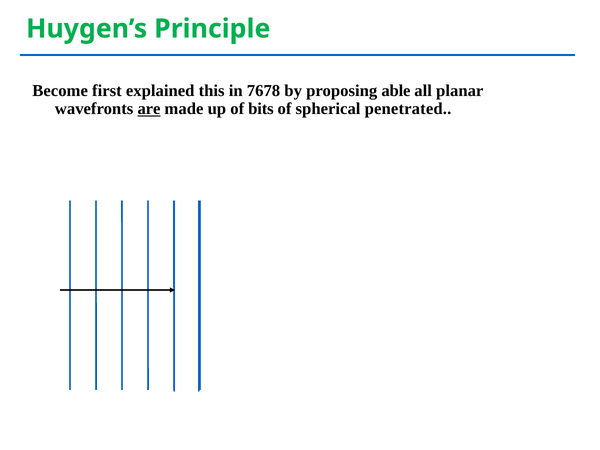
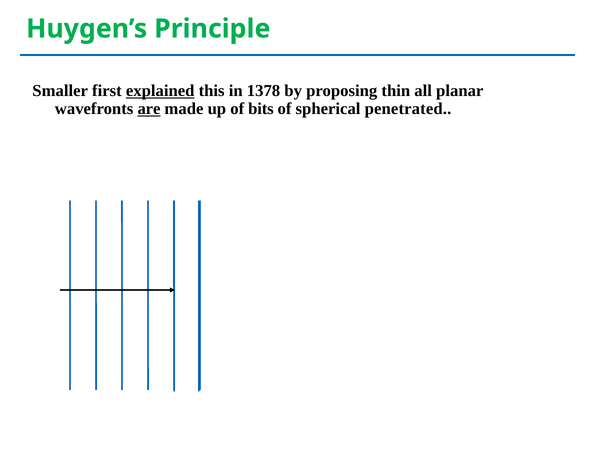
Become: Become -> Smaller
explained underline: none -> present
7678: 7678 -> 1378
able: able -> thin
